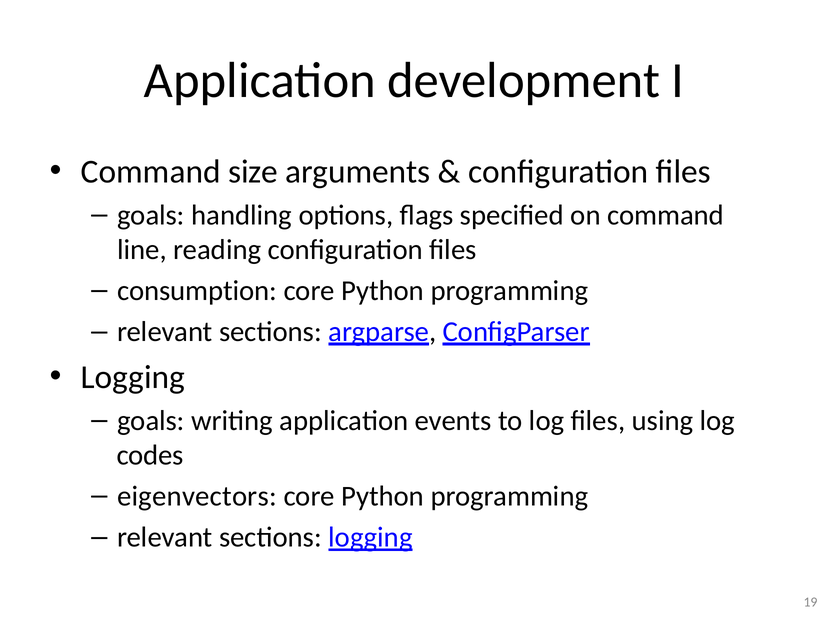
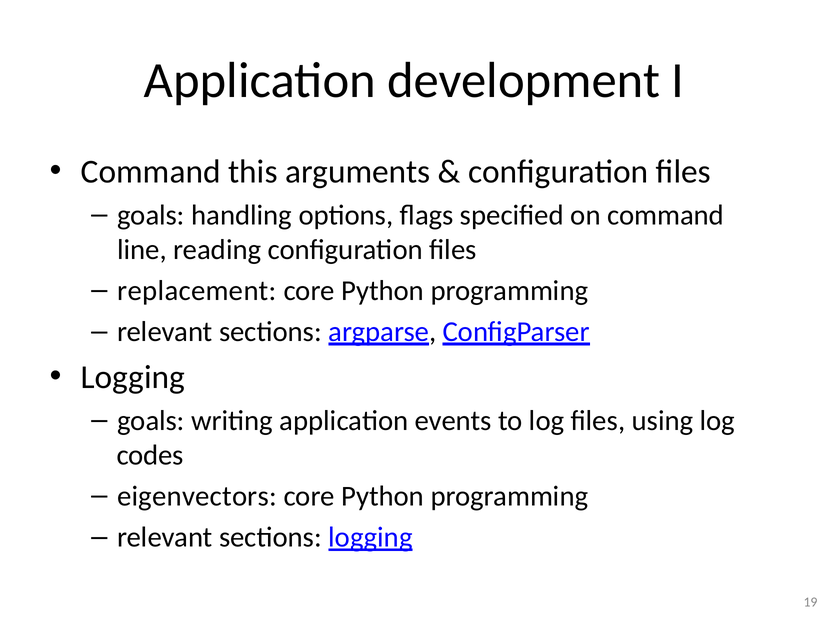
size: size -> this
consumption: consumption -> replacement
